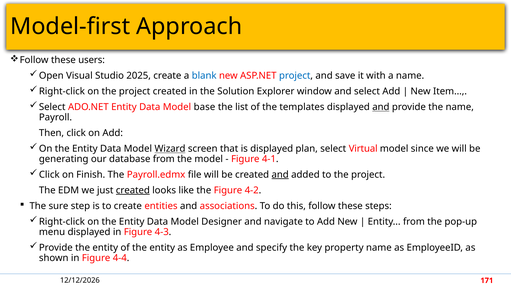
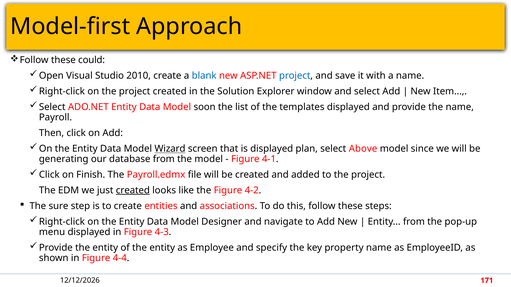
users: users -> could
2025: 2025 -> 2010
base: base -> soon
and at (381, 107) underline: present -> none
Virtual: Virtual -> Above
and at (280, 175) underline: present -> none
